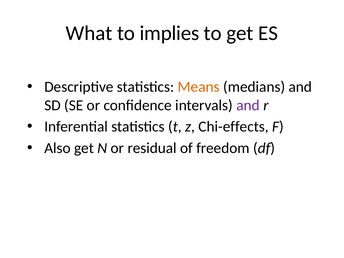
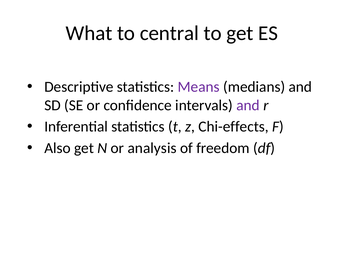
implies: implies -> central
Means colour: orange -> purple
residual: residual -> analysis
